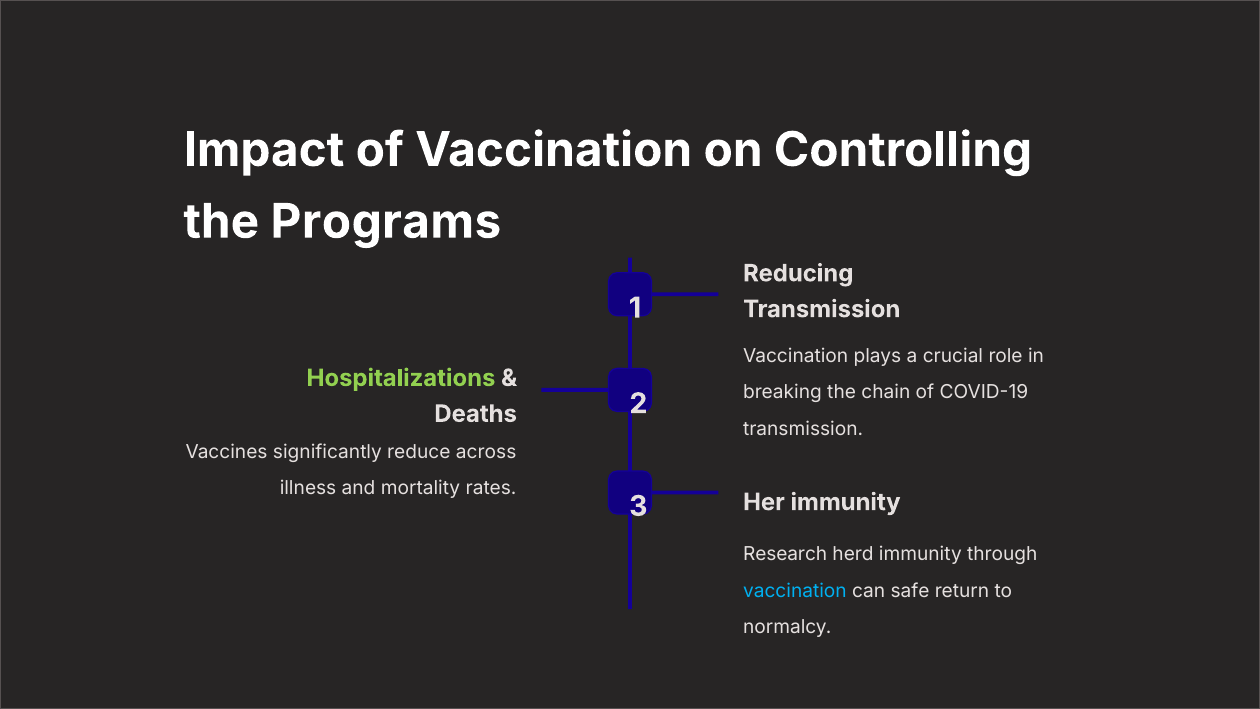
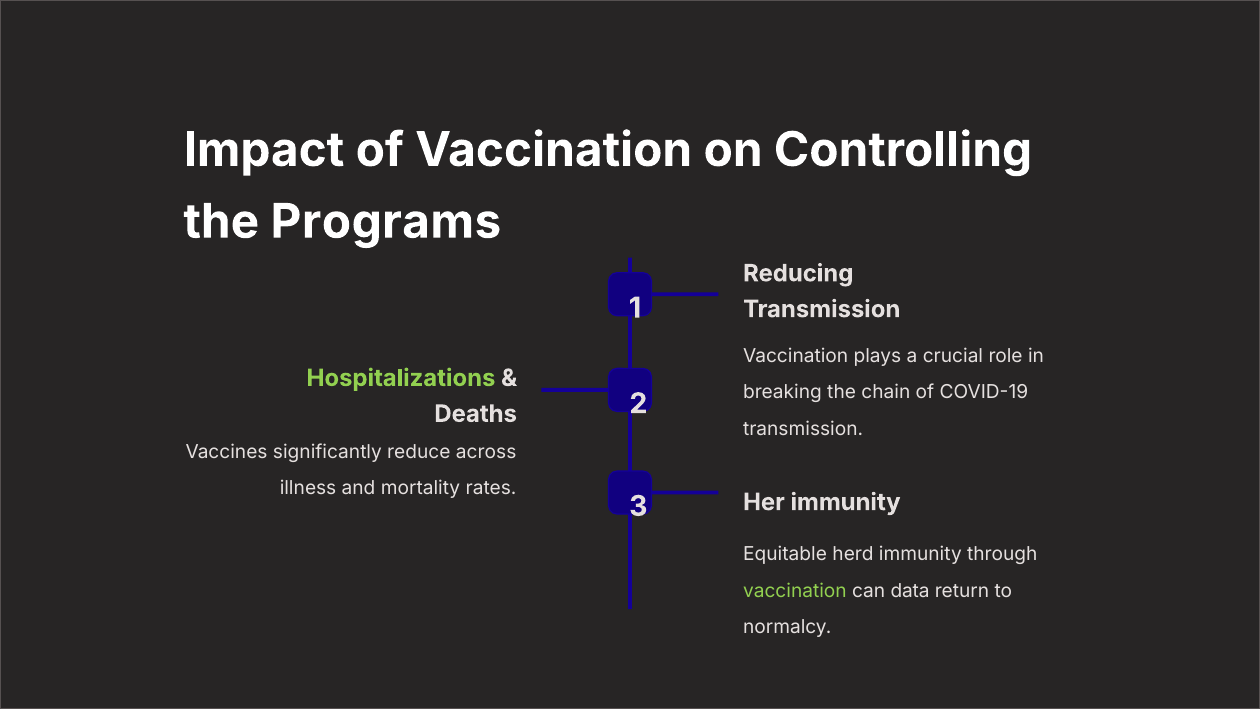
Research: Research -> Equitable
vaccination at (795, 591) colour: light blue -> light green
safe: safe -> data
